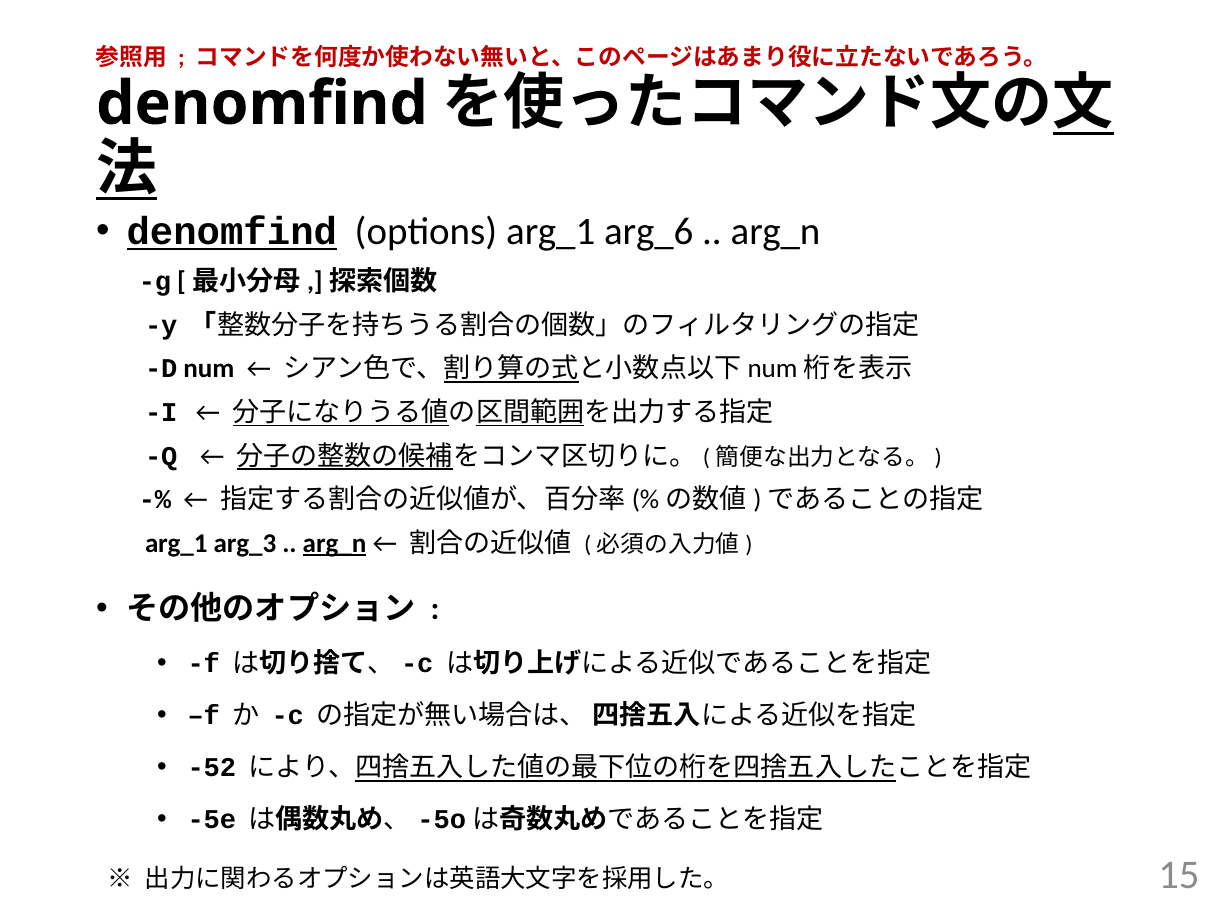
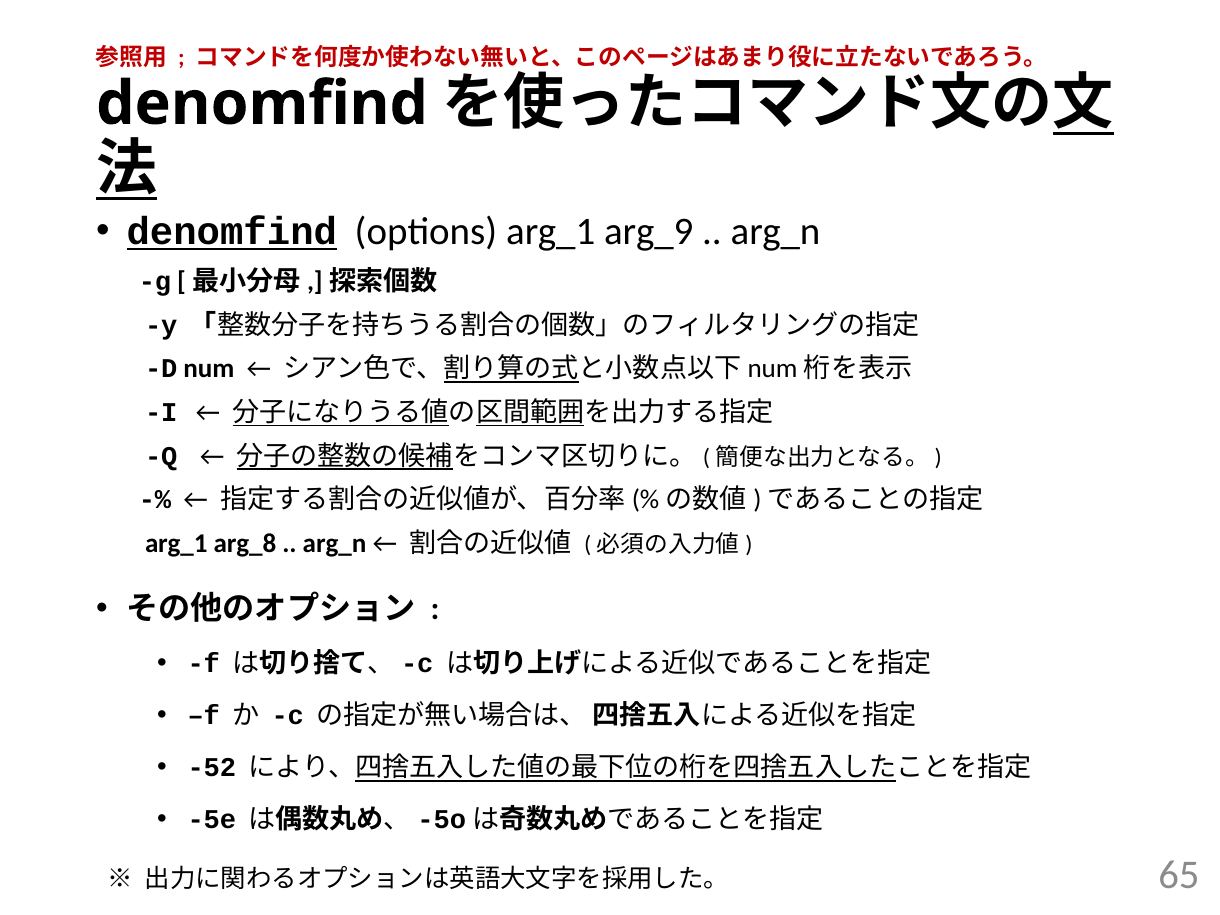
arg_6: arg_6 -> arg_9
arg_3: arg_3 -> arg_8
arg_n at (335, 543) underline: present -> none
15: 15 -> 65
